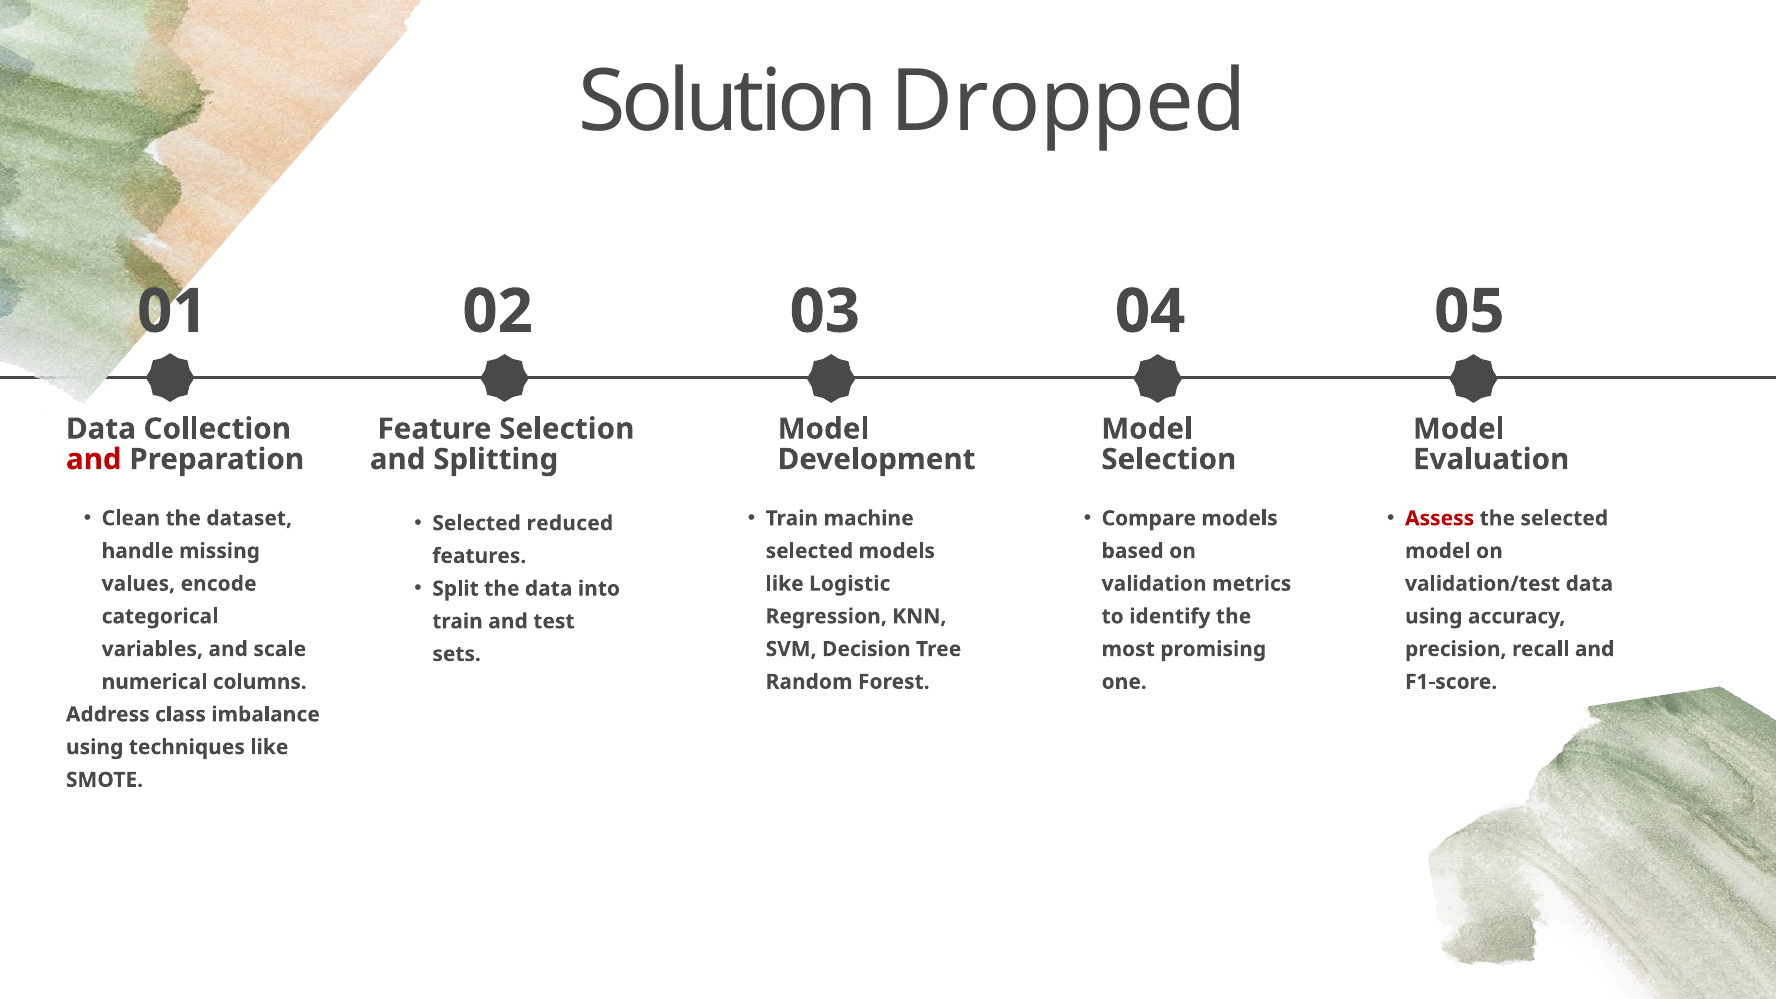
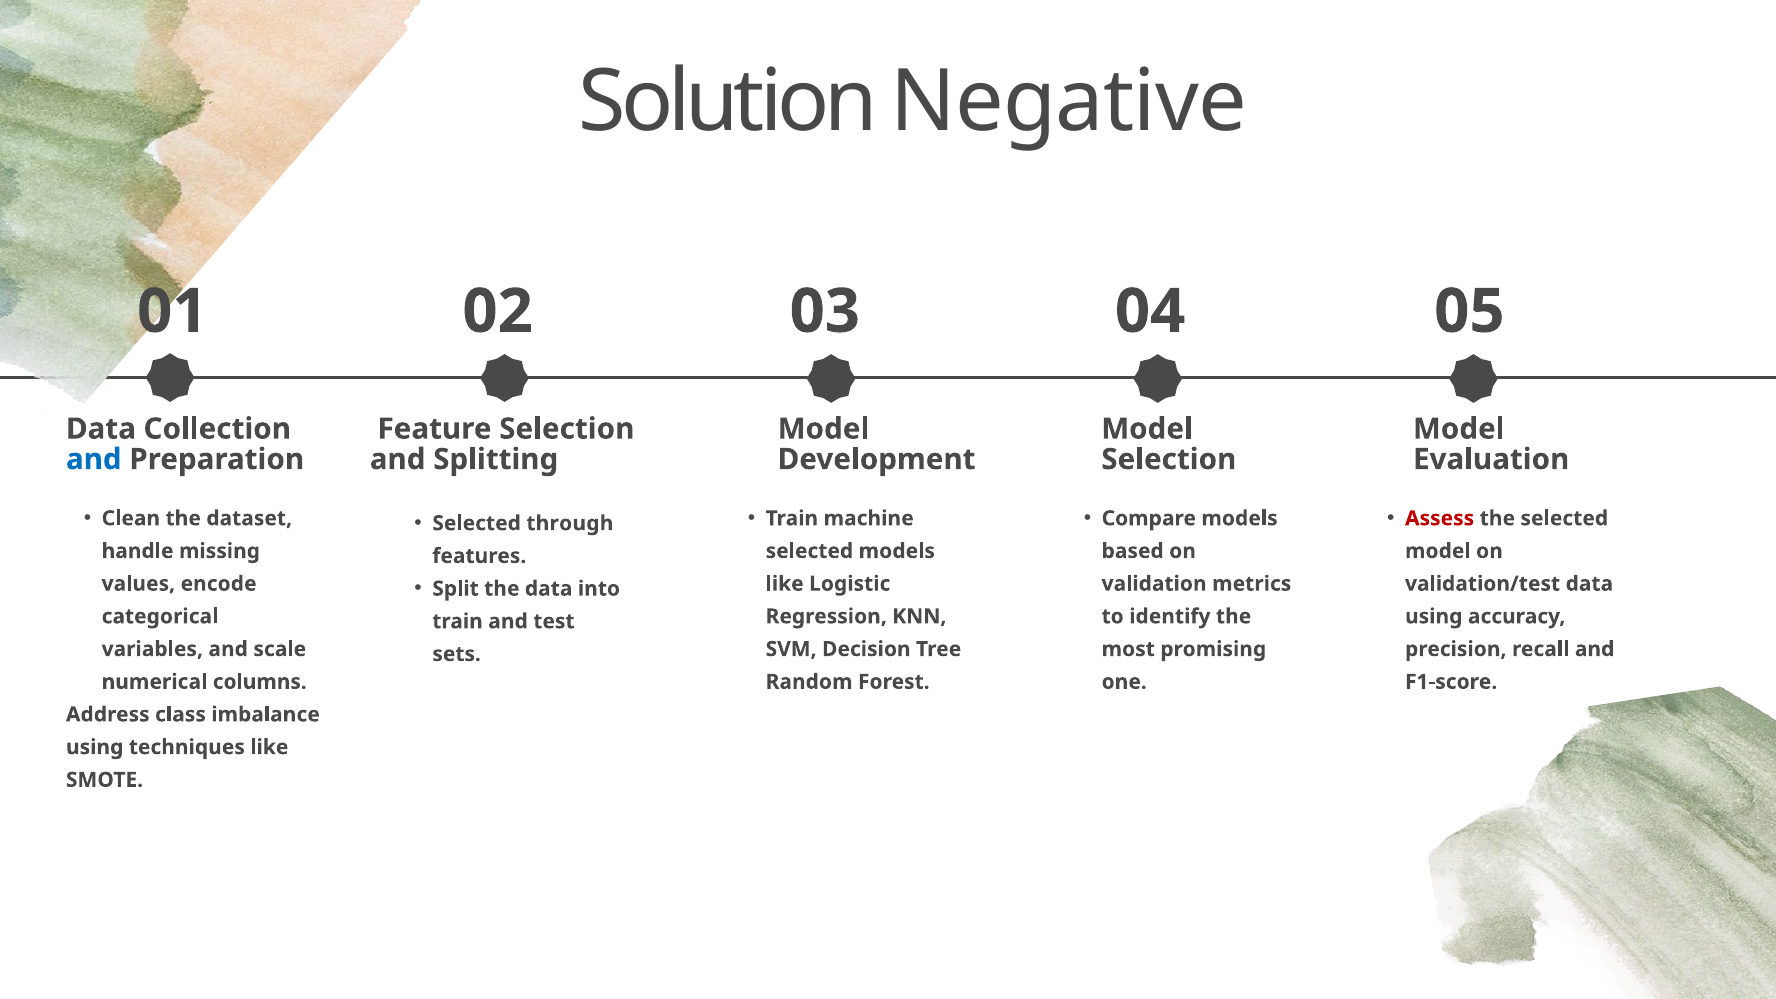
Dropped: Dropped -> Negative
and at (94, 459) colour: red -> blue
reduced: reduced -> through
